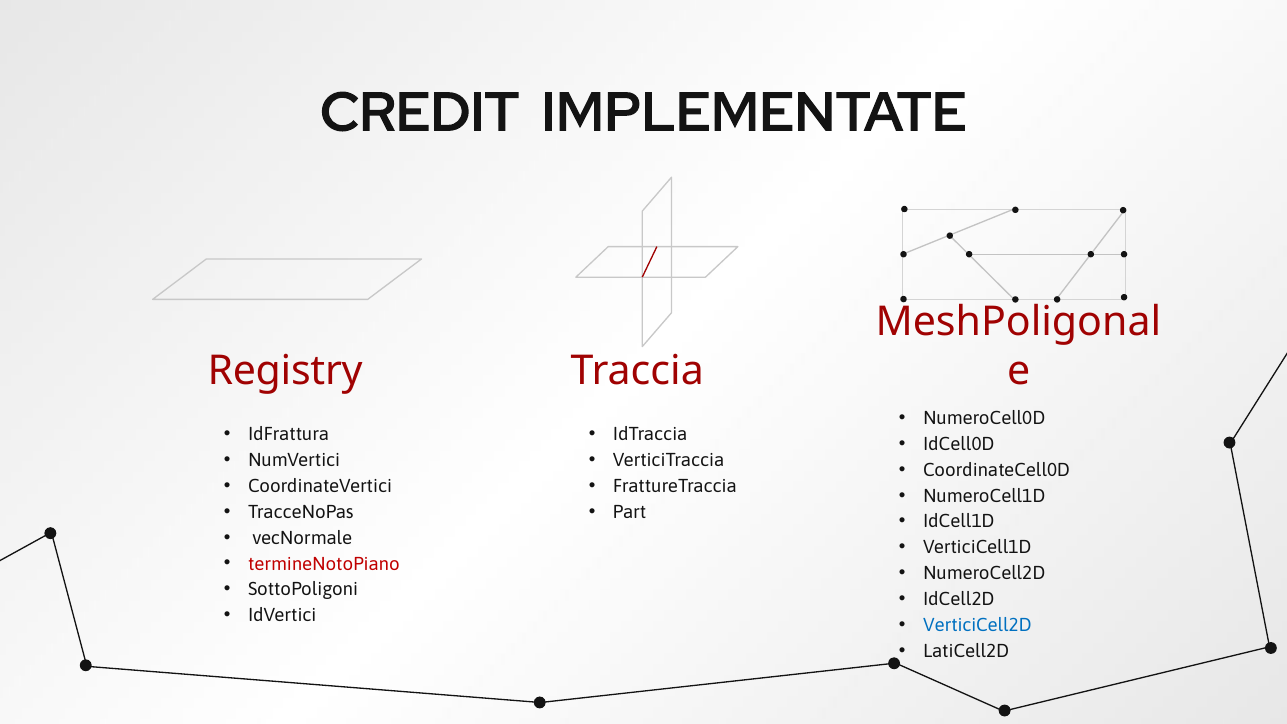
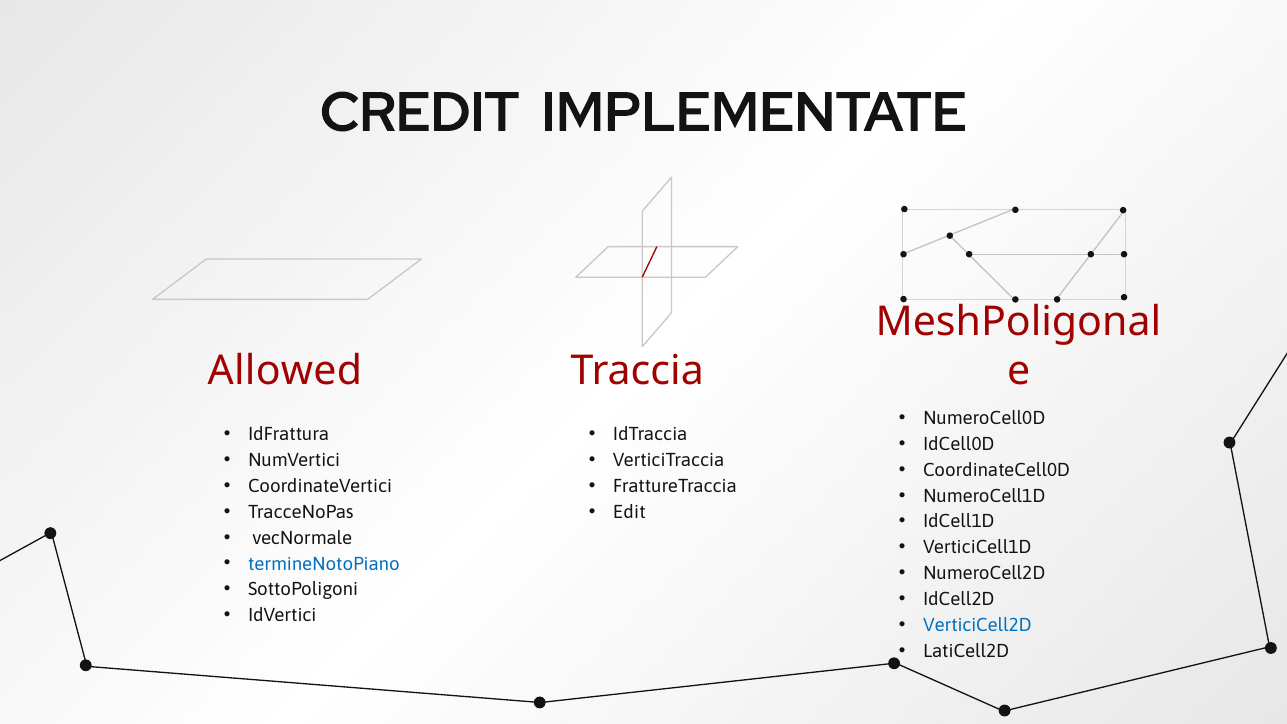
Registry: Registry -> Allowed
Part: Part -> Edit
termineNotoPiano colour: red -> blue
